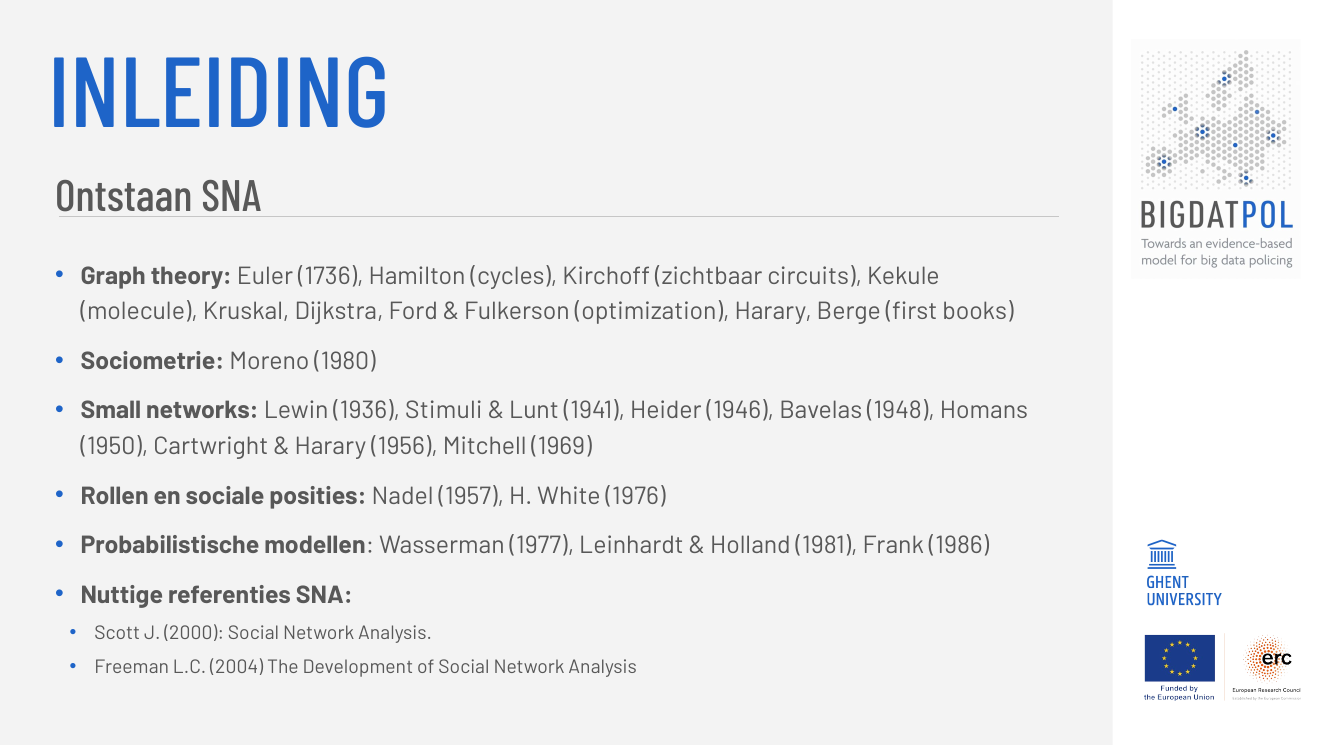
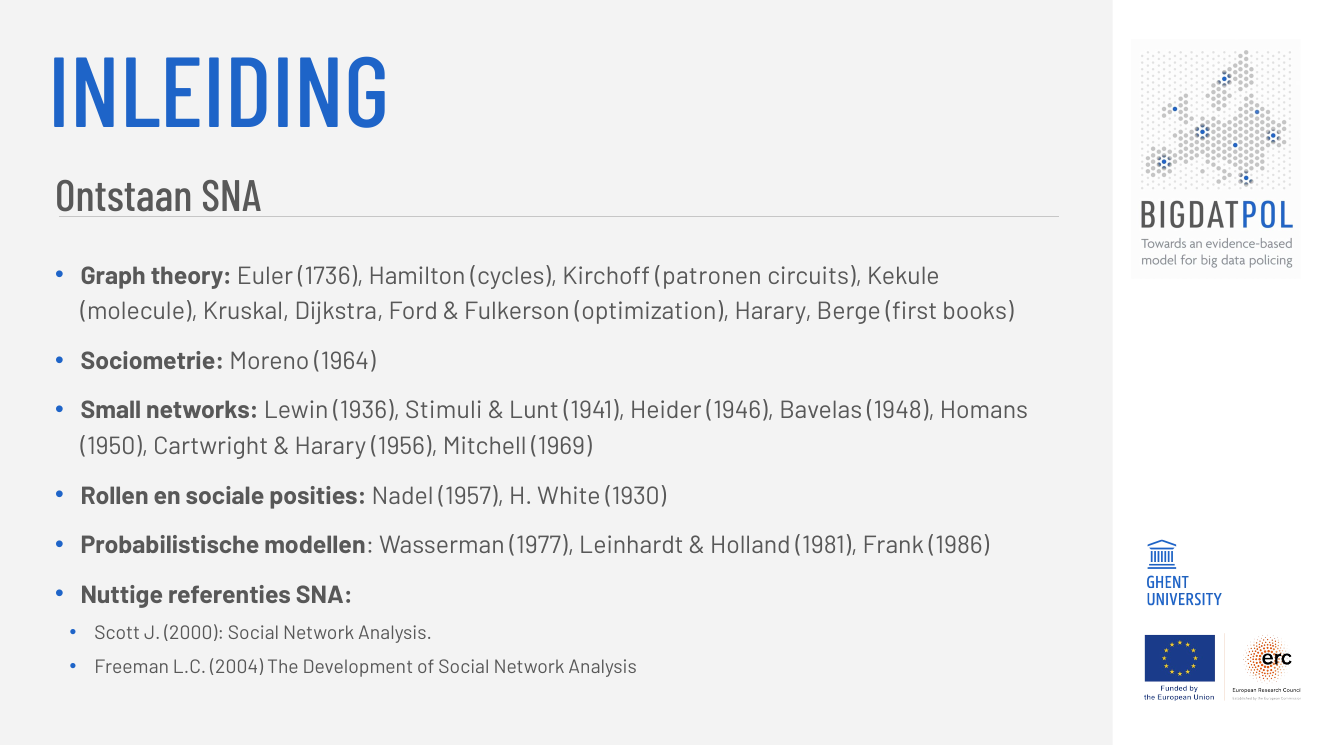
zichtbaar: zichtbaar -> patronen
1980: 1980 -> 1964
1976: 1976 -> 1930
